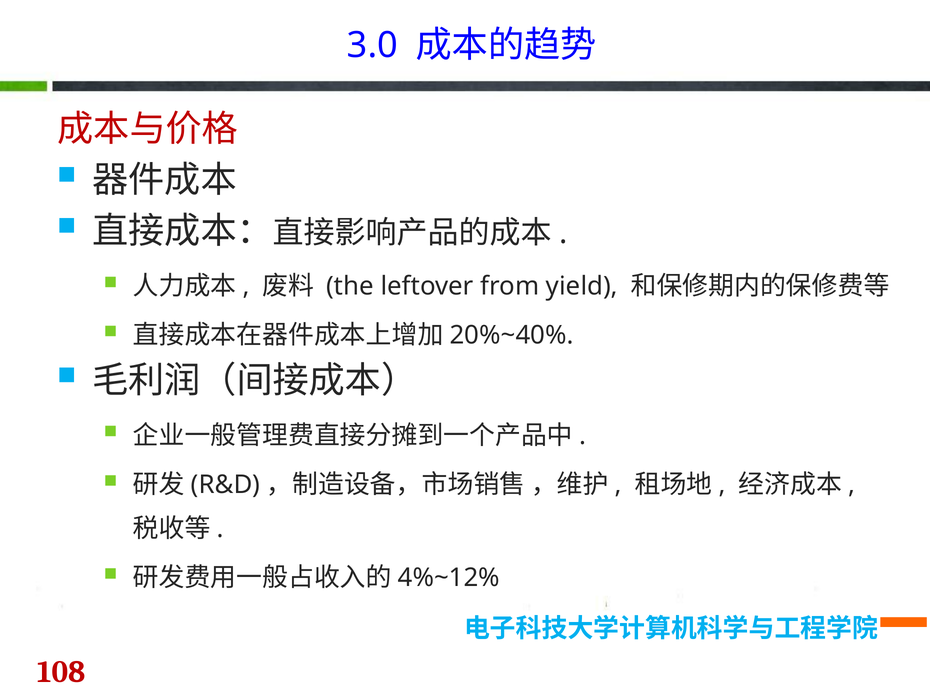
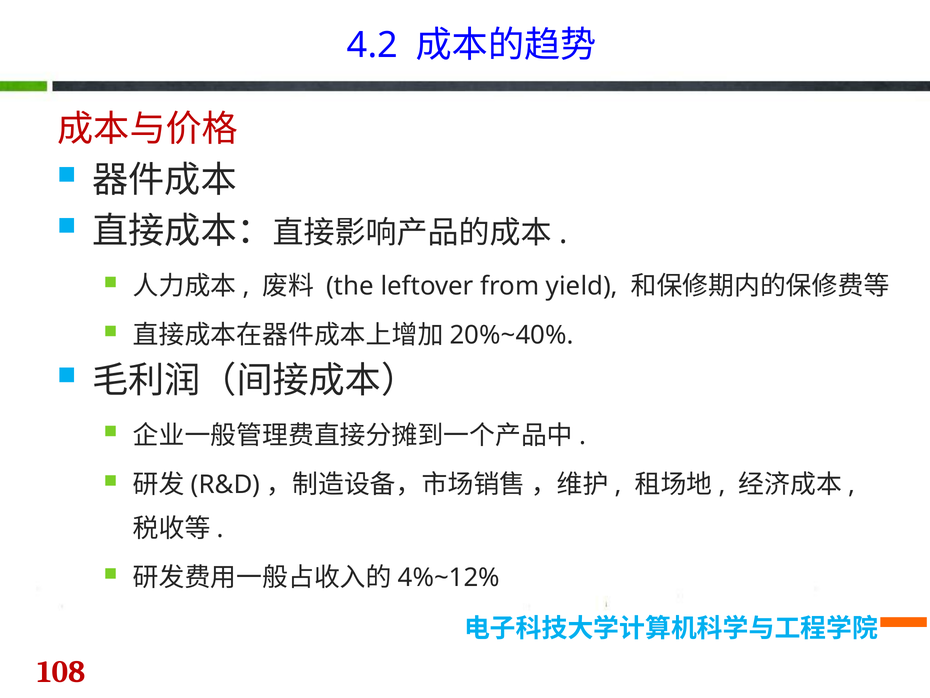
3.0: 3.0 -> 4.2
